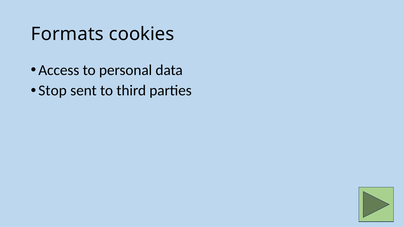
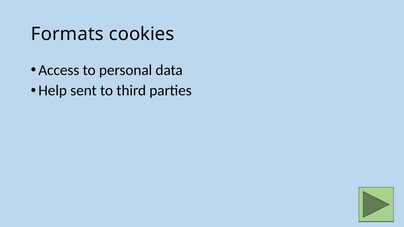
Stop: Stop -> Help
